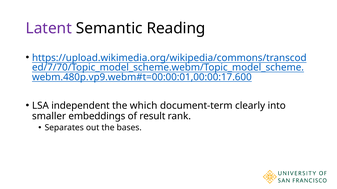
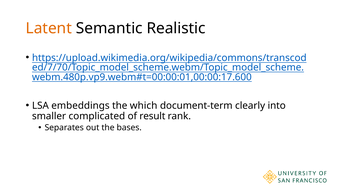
Latent colour: purple -> orange
Reading: Reading -> Realistic
independent: independent -> embeddings
embeddings: embeddings -> complicated
